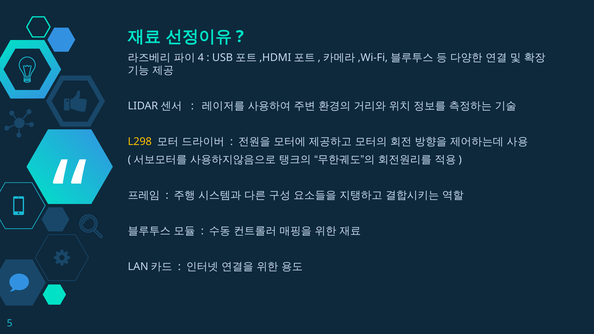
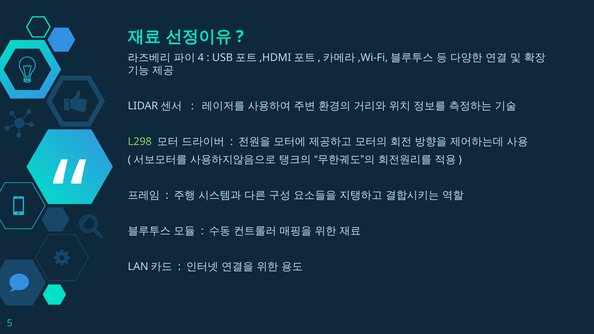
L298 colour: yellow -> light green
